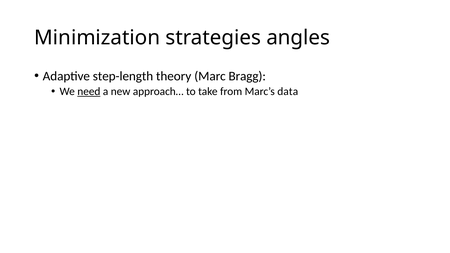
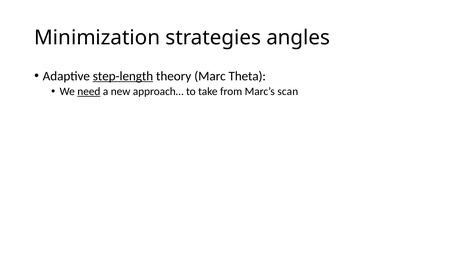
step-length underline: none -> present
Bragg: Bragg -> Theta
data: data -> scan
